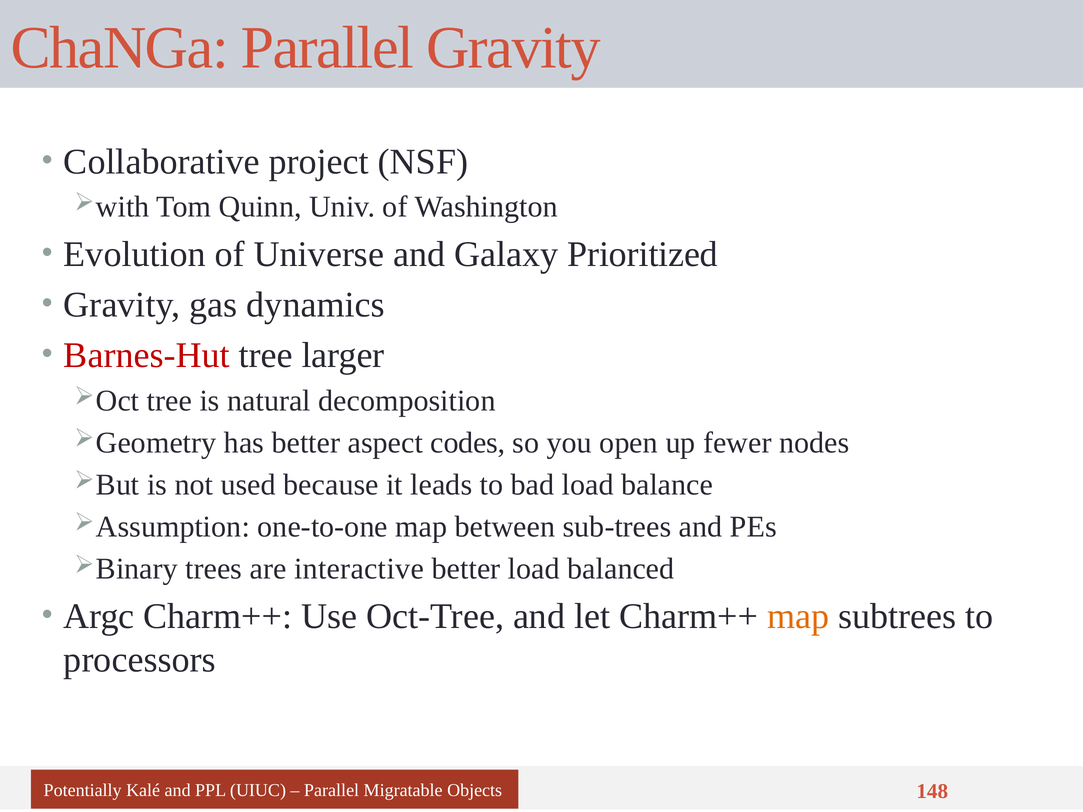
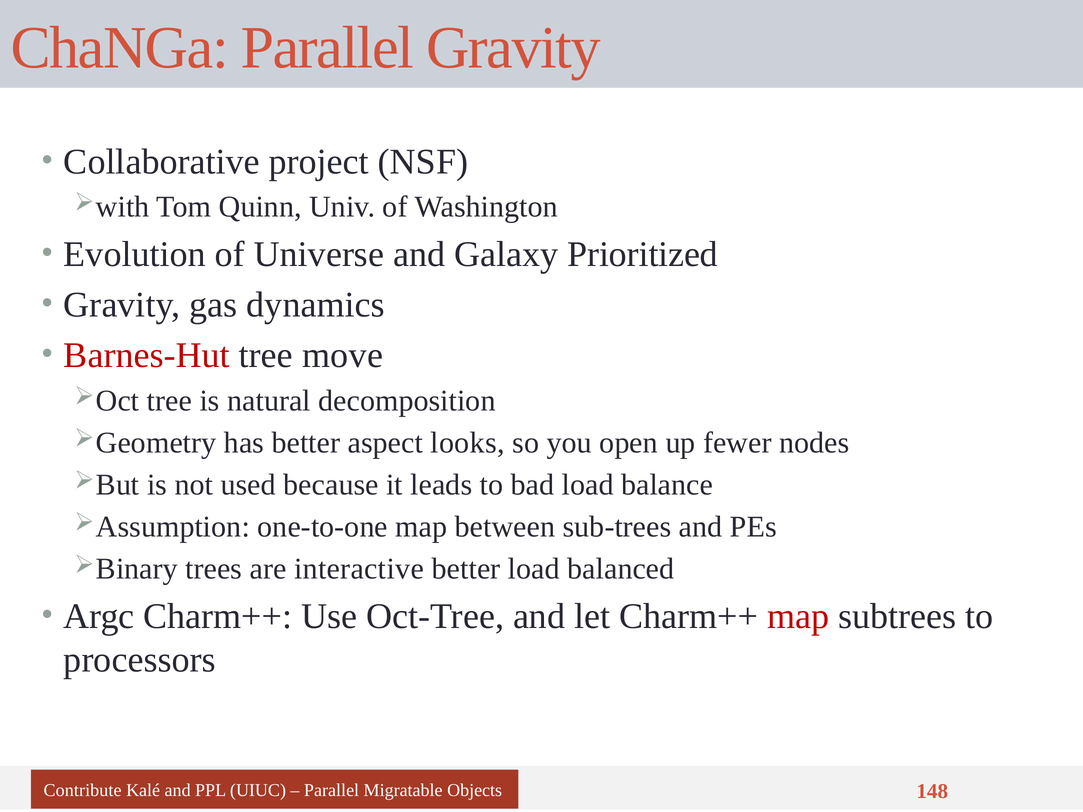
larger: larger -> move
codes: codes -> looks
map at (798, 617) colour: orange -> red
Potentially: Potentially -> Contribute
